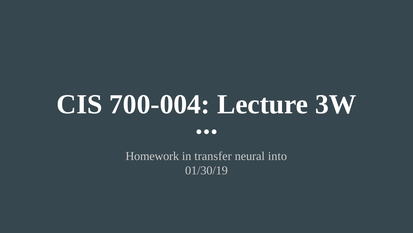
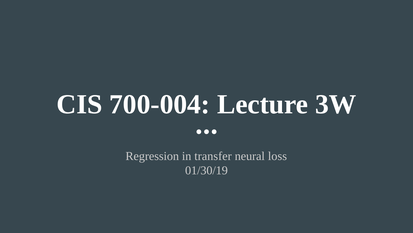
Homework: Homework -> Regression
into: into -> loss
